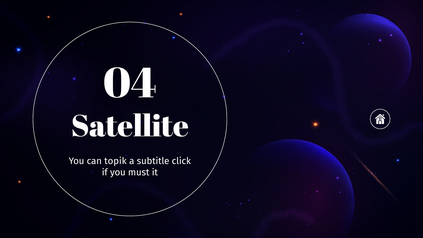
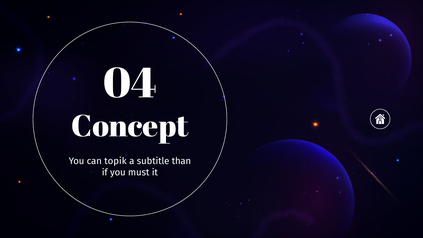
Satellite: Satellite -> Concept
click: click -> than
